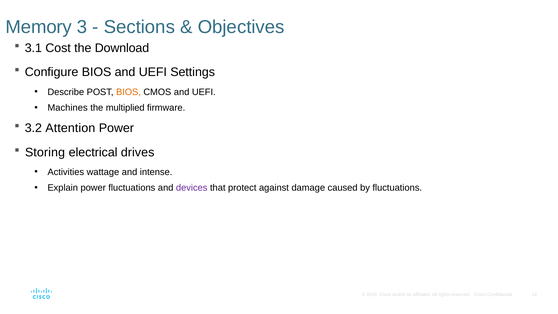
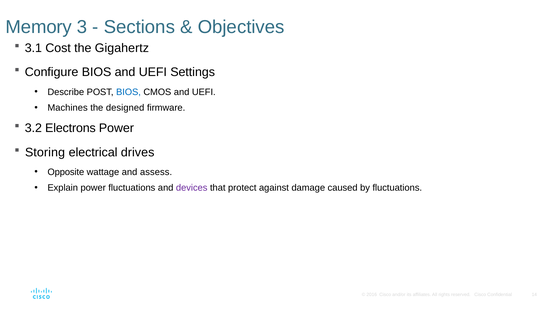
Download: Download -> Gigahertz
BIOS at (129, 92) colour: orange -> blue
multiplied: multiplied -> designed
Attention: Attention -> Electrons
Activities: Activities -> Opposite
intense: intense -> assess
